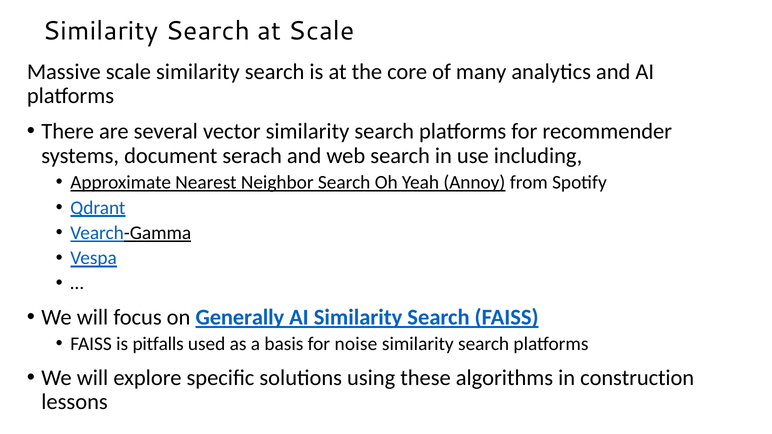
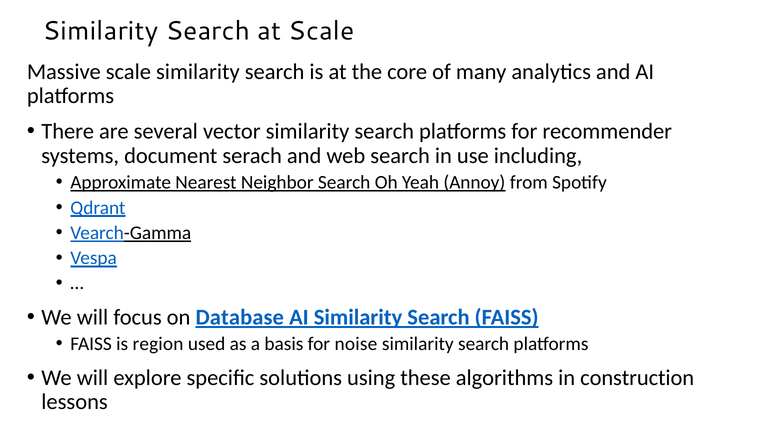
Generally: Generally -> Database
pitfalls: pitfalls -> region
